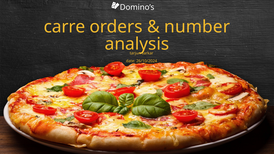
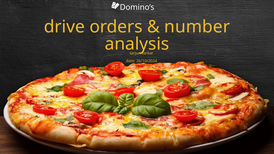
carre: carre -> drive
